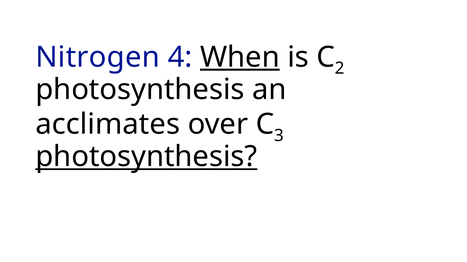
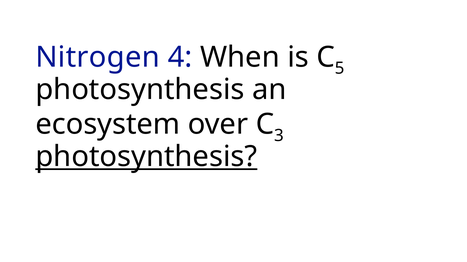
When underline: present -> none
2: 2 -> 5
acclimates: acclimates -> ecosystem
